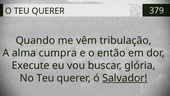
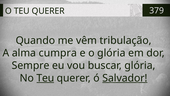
o então: então -> glória
Execute: Execute -> Sempre
Teu at (45, 78) underline: none -> present
